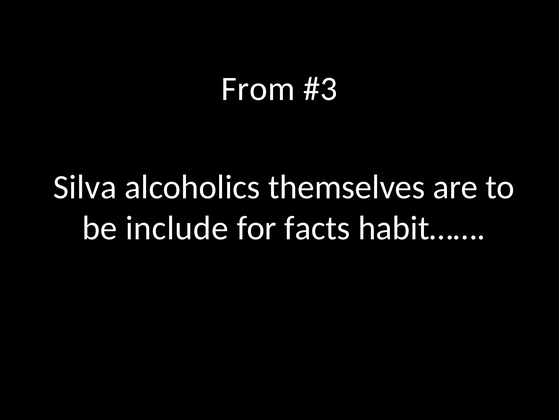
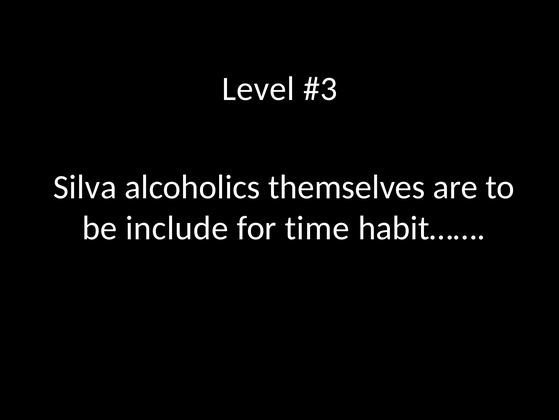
From: From -> Level
facts: facts -> time
